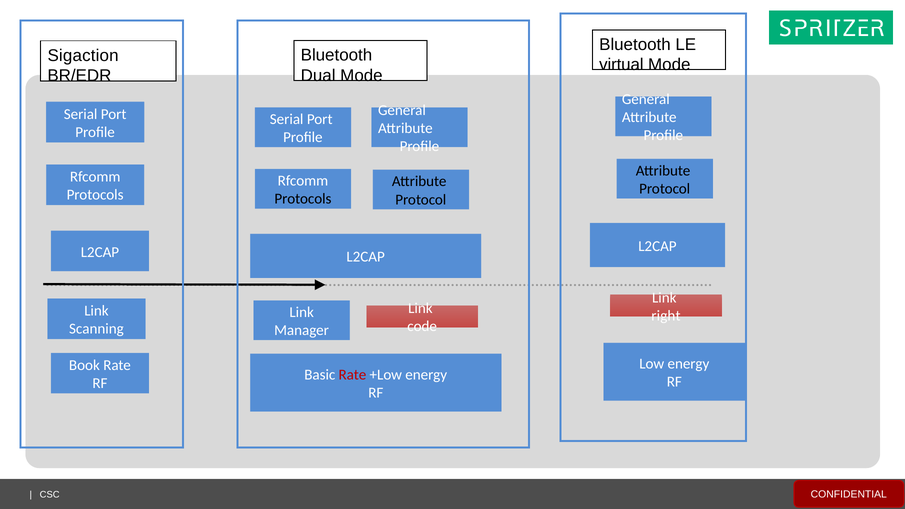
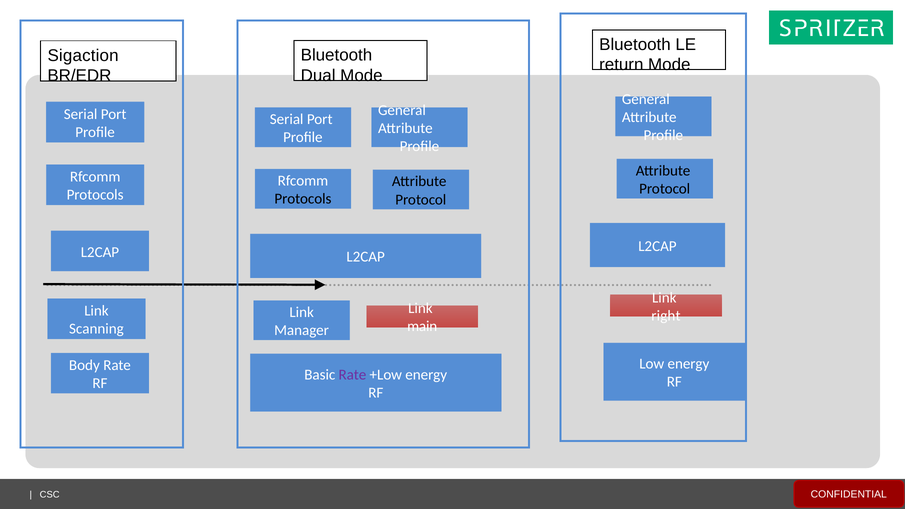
virtual: virtual -> return
code: code -> main
Book: Book -> Body
Rate at (352, 374) colour: red -> purple
